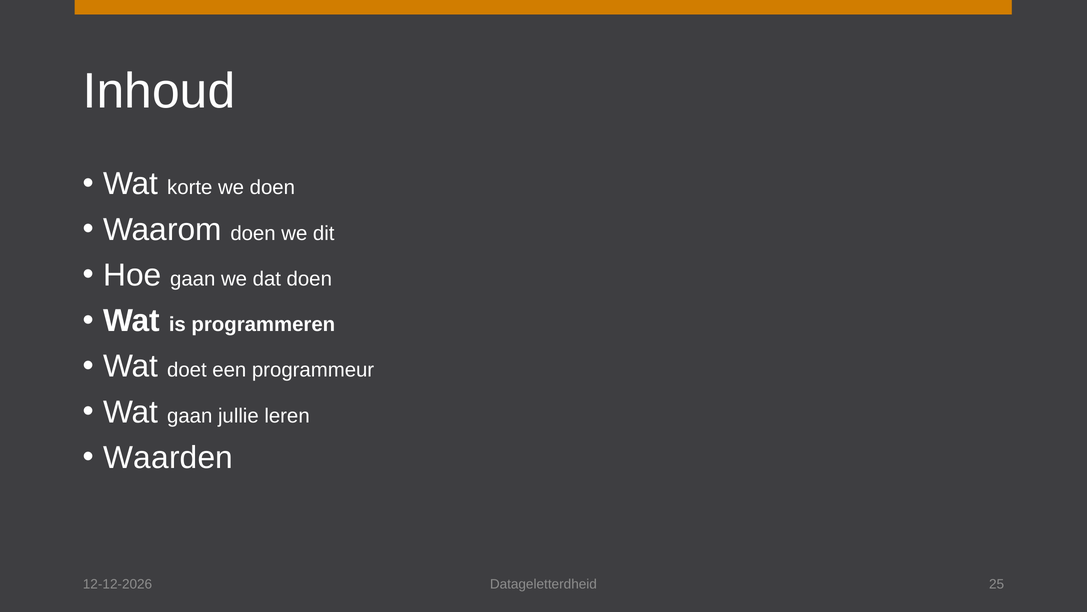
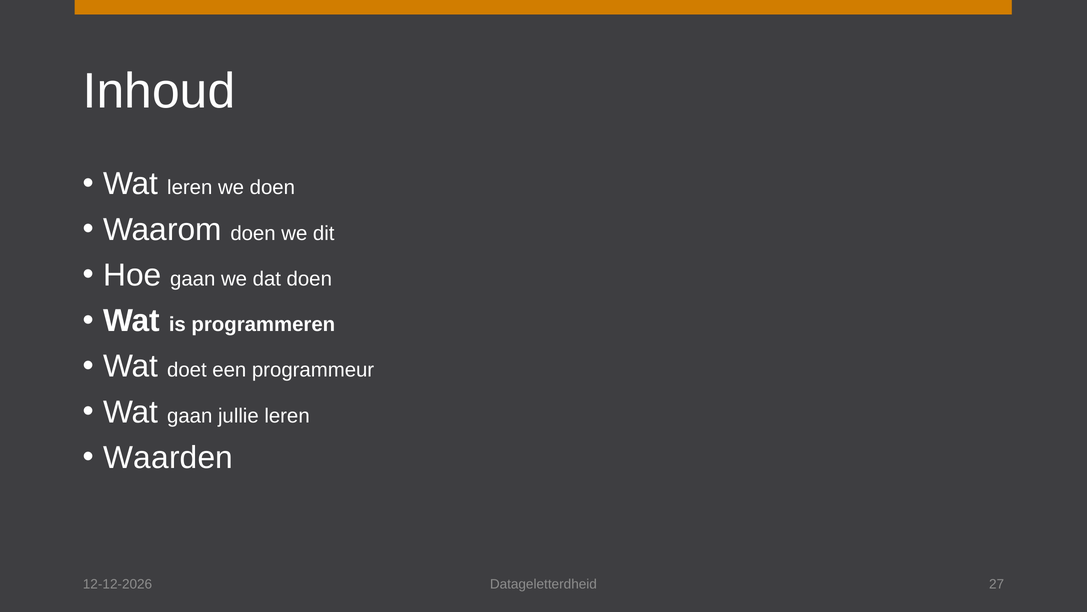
Wat korte: korte -> leren
25: 25 -> 27
